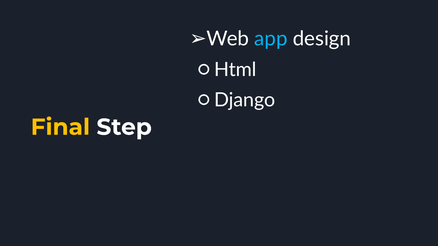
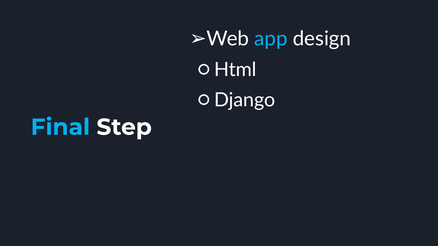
Final colour: yellow -> light blue
